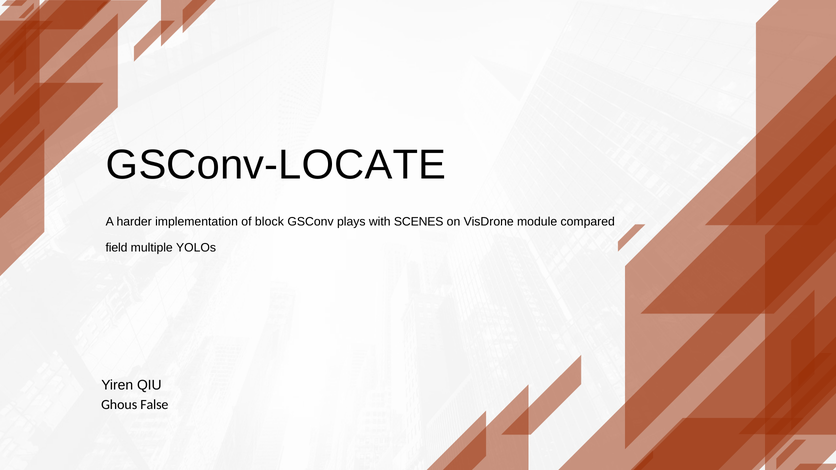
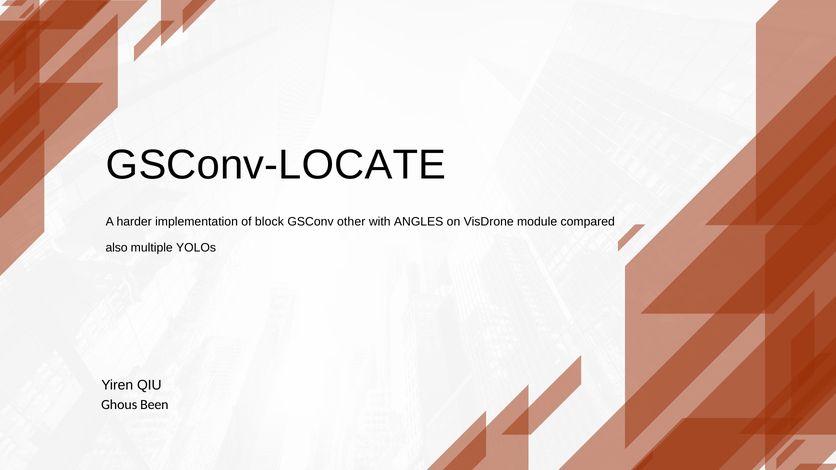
plays: plays -> other
SCENES: SCENES -> ANGLES
field: field -> also
False: False -> Been
